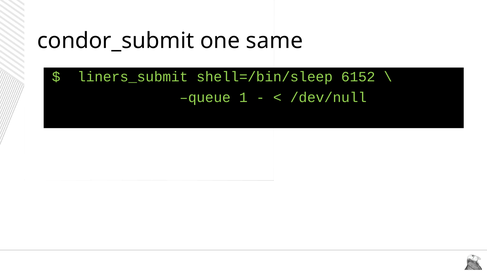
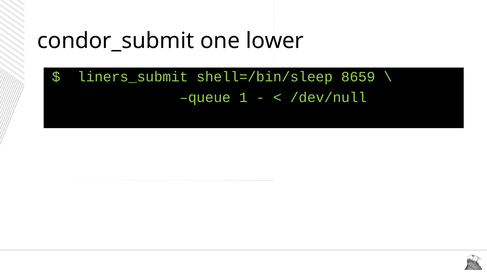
same: same -> lower
6152: 6152 -> 8659
